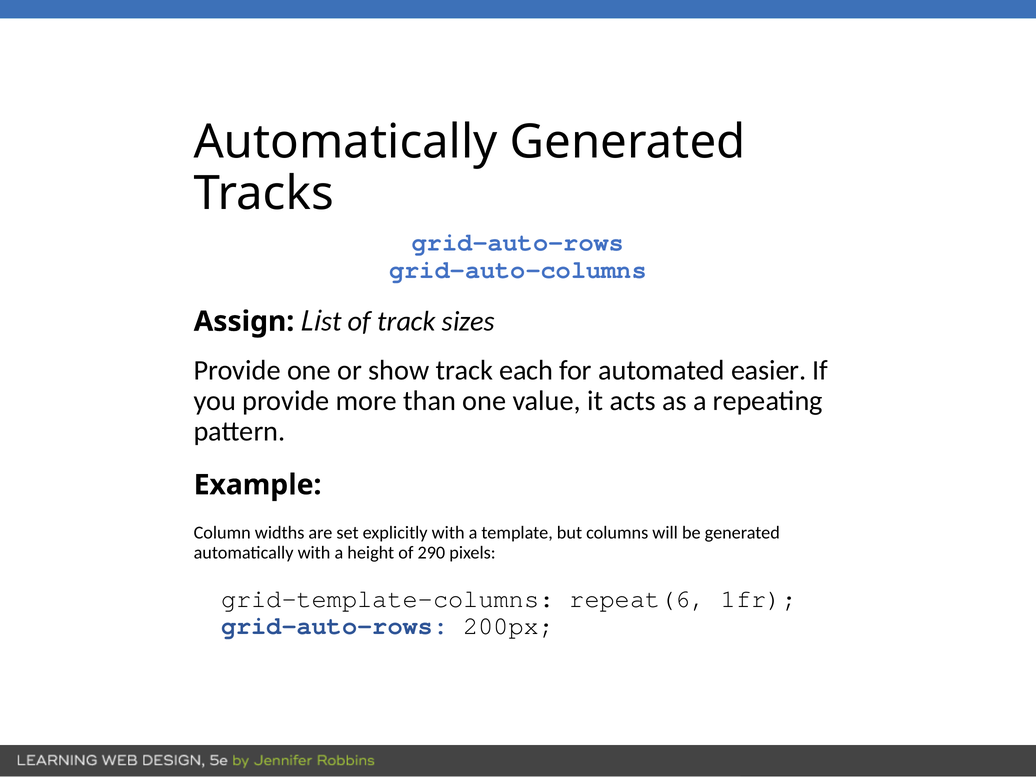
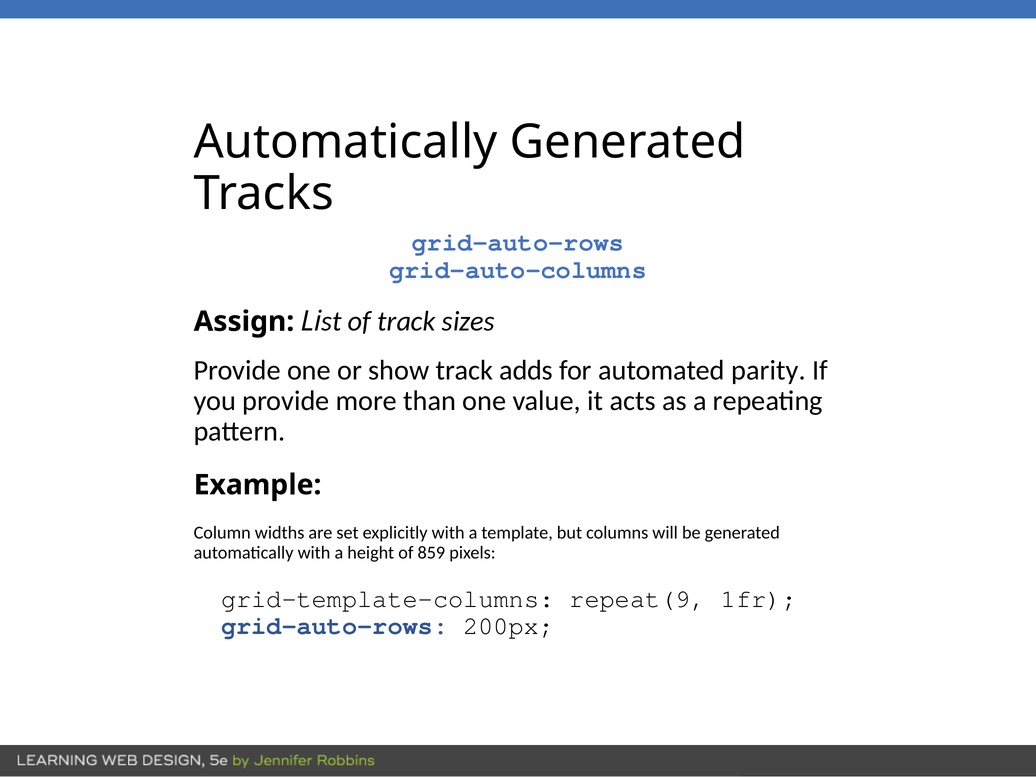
each: each -> adds
easier: easier -> parity
290: 290 -> 859
repeat(6: repeat(6 -> repeat(9
